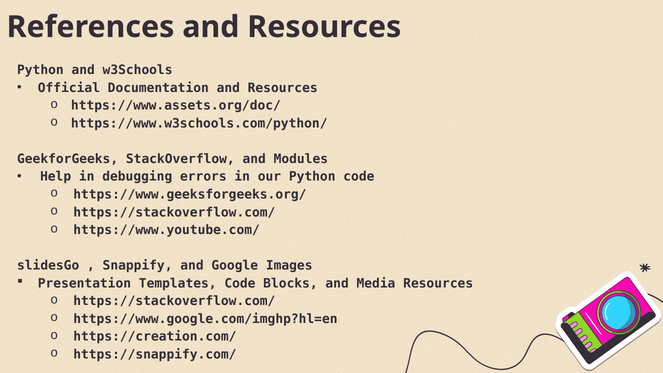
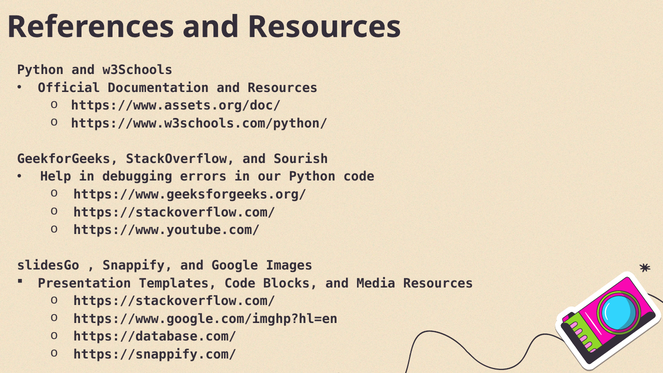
Modules: Modules -> Sourish
https://creation.com/: https://creation.com/ -> https://database.com/
